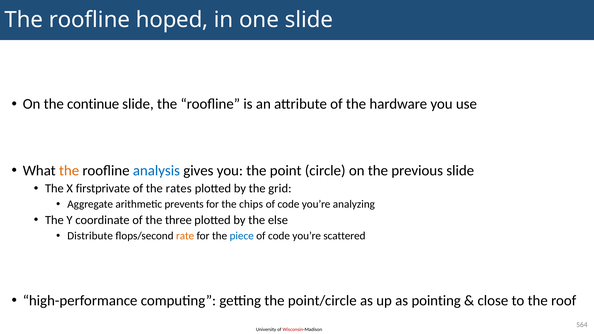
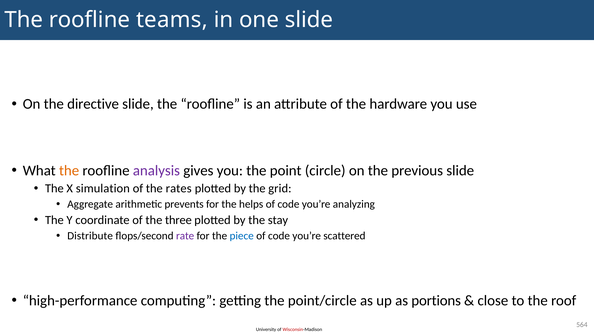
hoped: hoped -> teams
continue: continue -> directive
analysis colour: blue -> purple
firstprivate: firstprivate -> simulation
chips: chips -> helps
else: else -> stay
rate colour: orange -> purple
pointing: pointing -> portions
